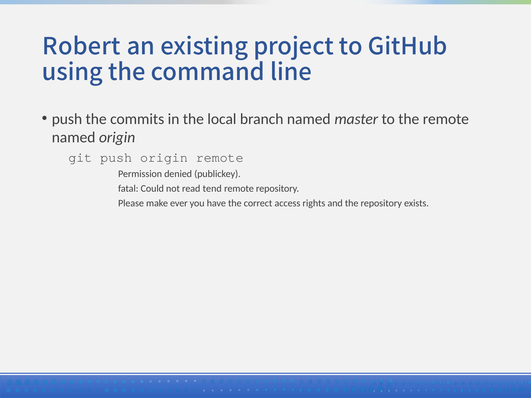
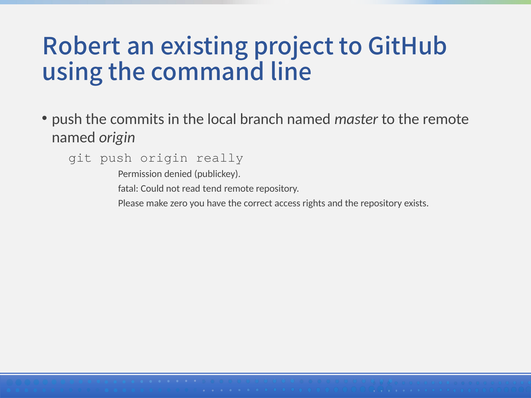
origin remote: remote -> really
ever: ever -> zero
